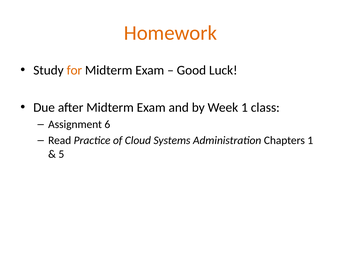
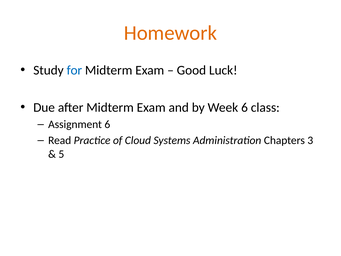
for colour: orange -> blue
Week 1: 1 -> 6
Chapters 1: 1 -> 3
